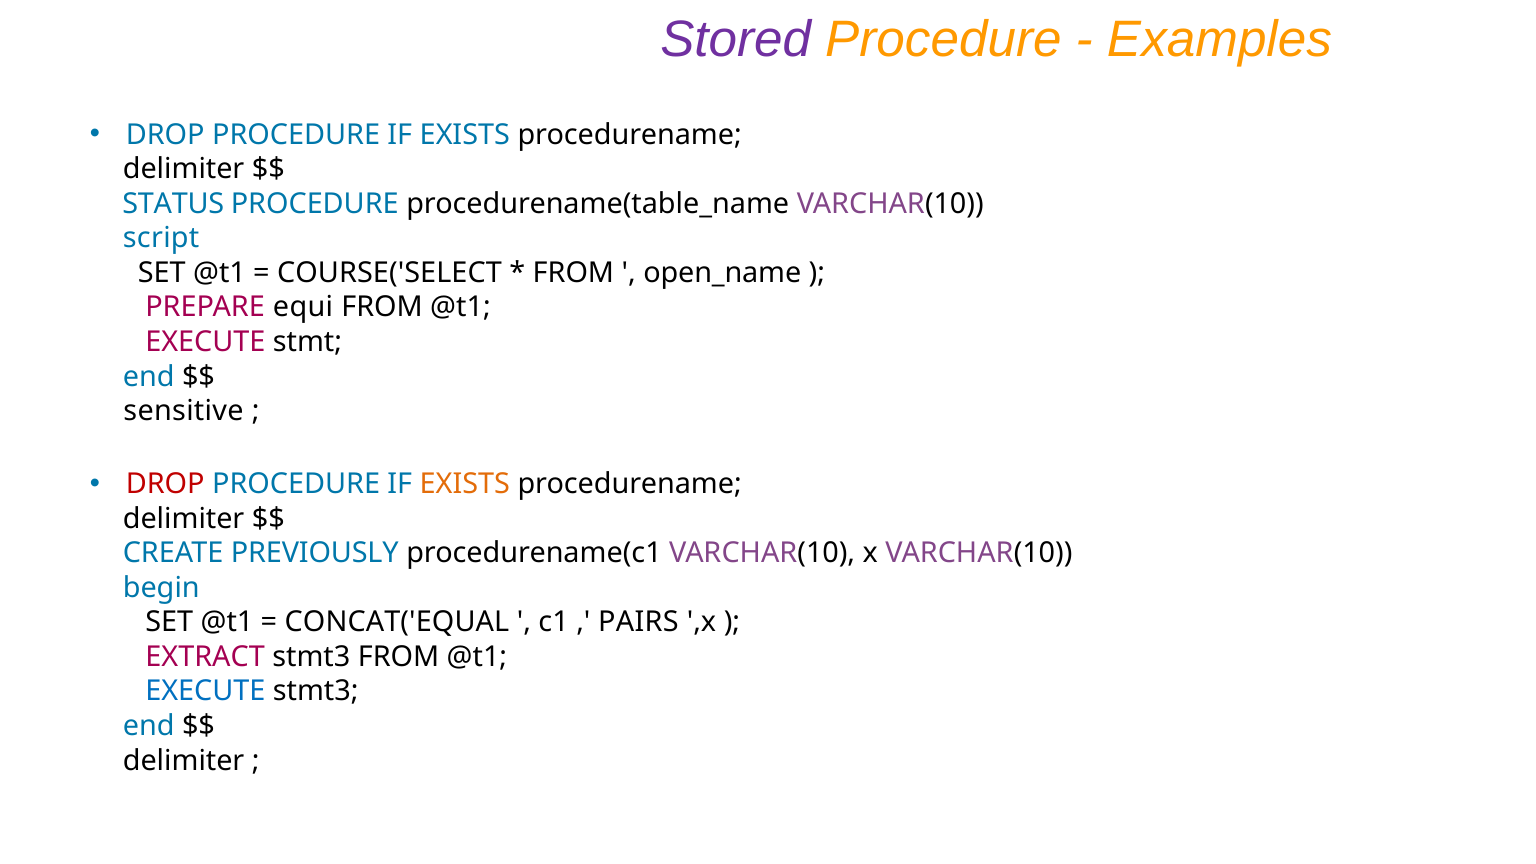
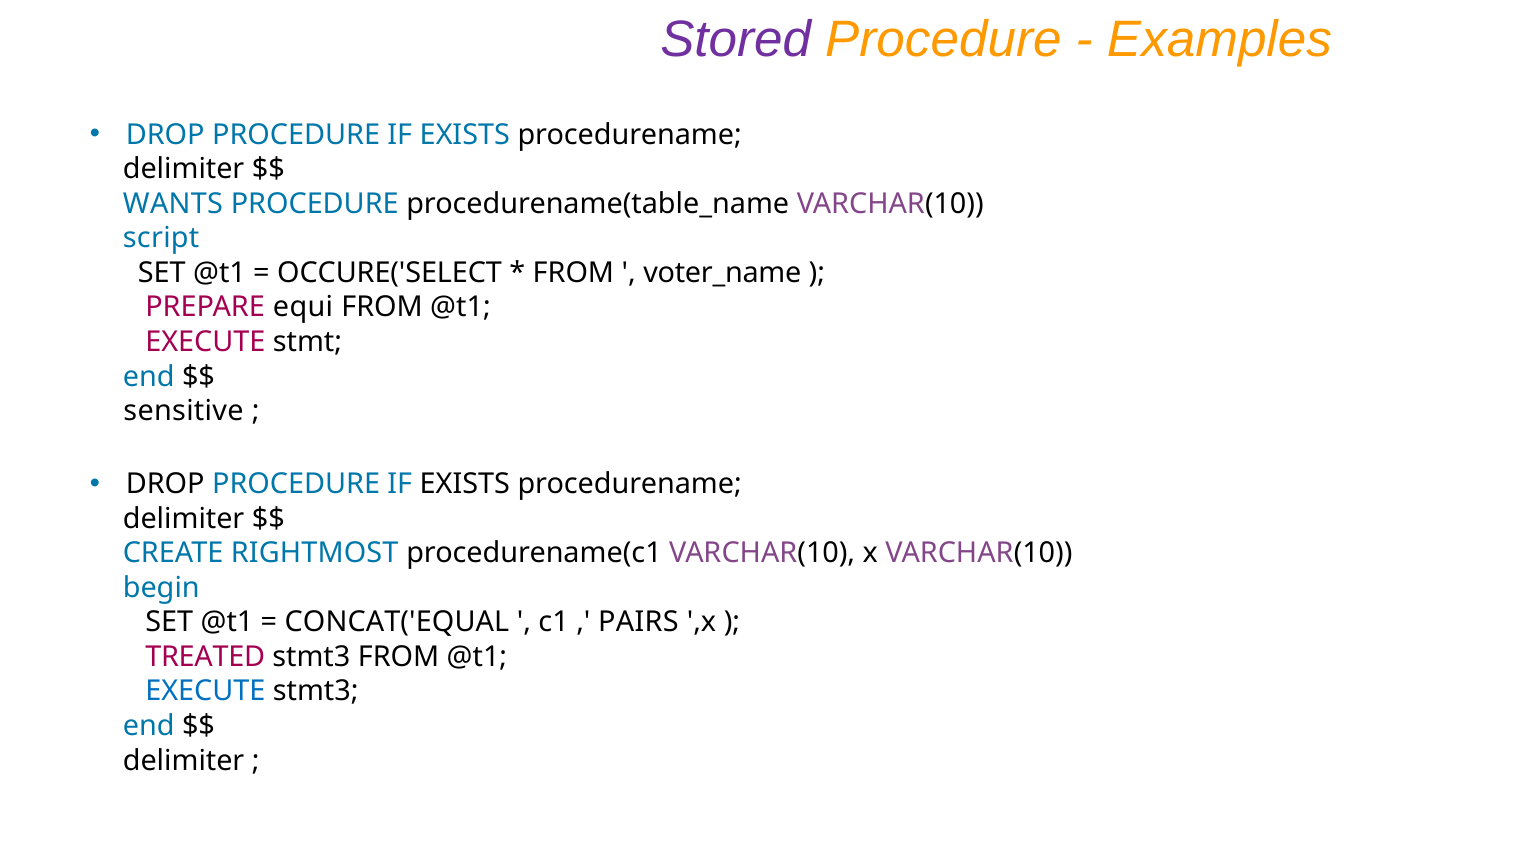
STATUS: STATUS -> WANTS
COURSE('SELECT: COURSE('SELECT -> OCCURE('SELECT
open_name: open_name -> voter_name
DROP at (165, 484) colour: red -> black
EXISTS at (465, 484) colour: orange -> black
PREVIOUSLY: PREVIOUSLY -> RIGHTMOST
EXTRACT: EXTRACT -> TREATED
